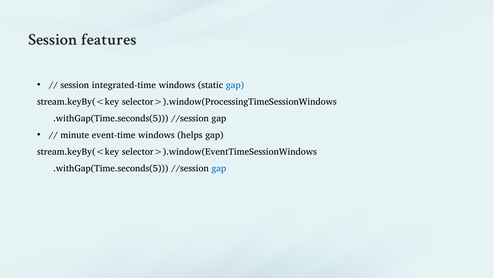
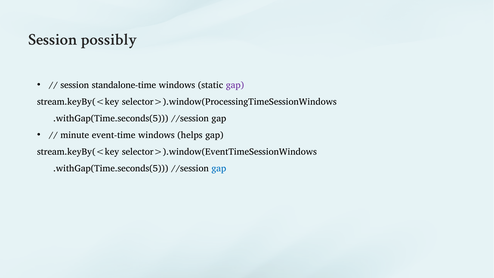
features: features -> possibly
integrated-time: integrated-time -> standalone-time
gap at (235, 85) colour: blue -> purple
